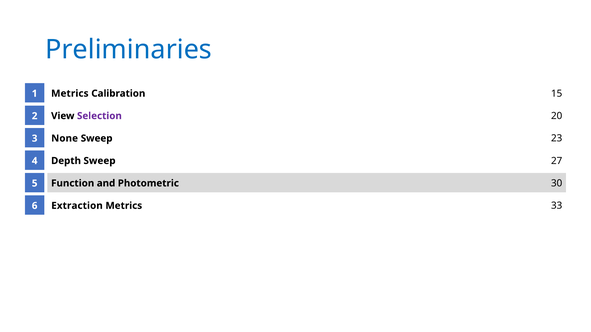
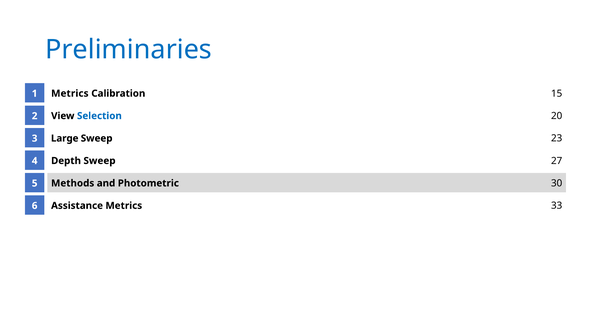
Selection colour: purple -> blue
None: None -> Large
Function: Function -> Methods
Extraction: Extraction -> Assistance
